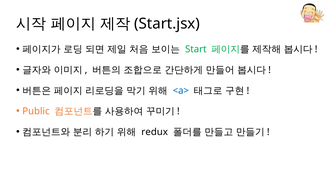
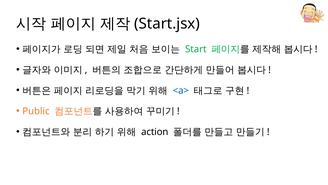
redux: redux -> action
